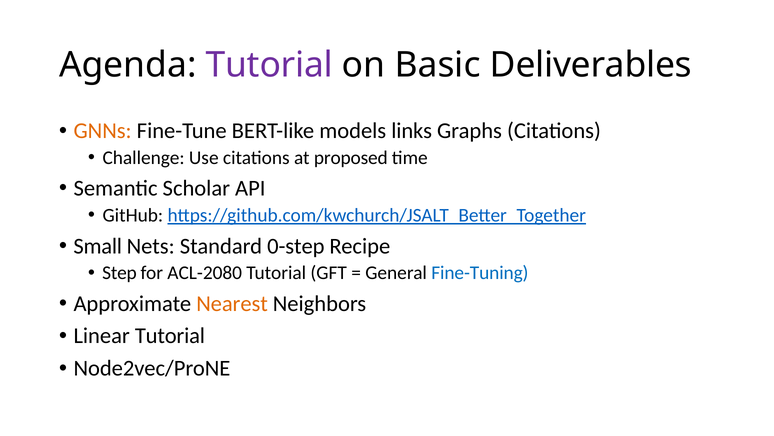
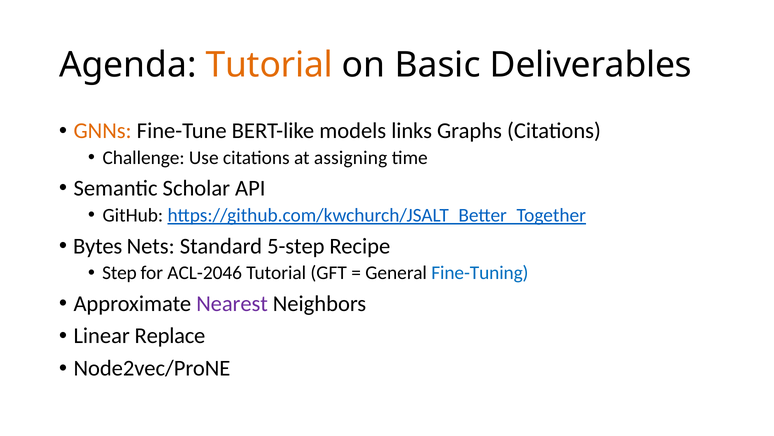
Tutorial at (269, 65) colour: purple -> orange
proposed: proposed -> assigning
Small: Small -> Bytes
0-step: 0-step -> 5-step
ACL-2080: ACL-2080 -> ACL-2046
Nearest colour: orange -> purple
Linear Tutorial: Tutorial -> Replace
